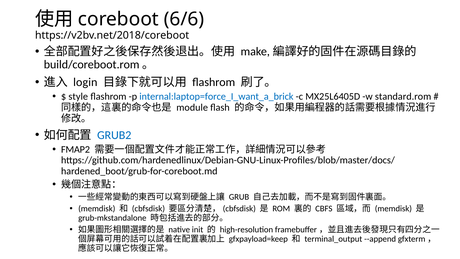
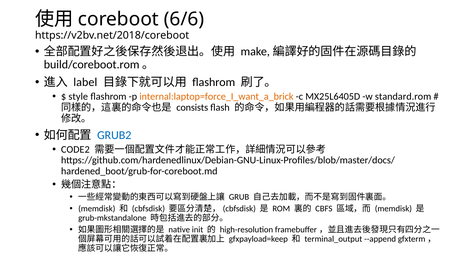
login: login -> label
internal:laptop=force_I_want_a_brick colour: blue -> orange
module: module -> consists
FMAP2: FMAP2 -> CODE2
